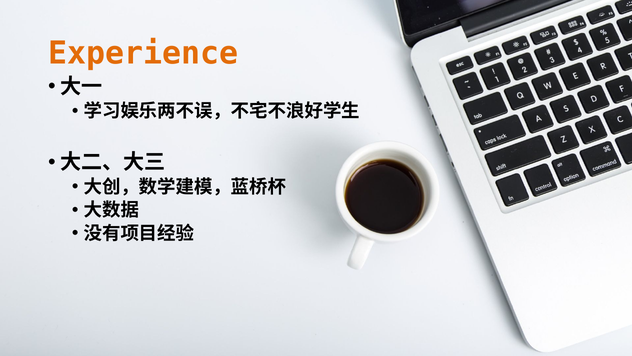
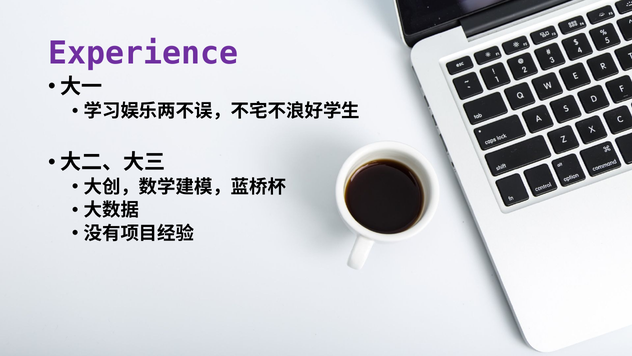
Experience colour: orange -> purple
